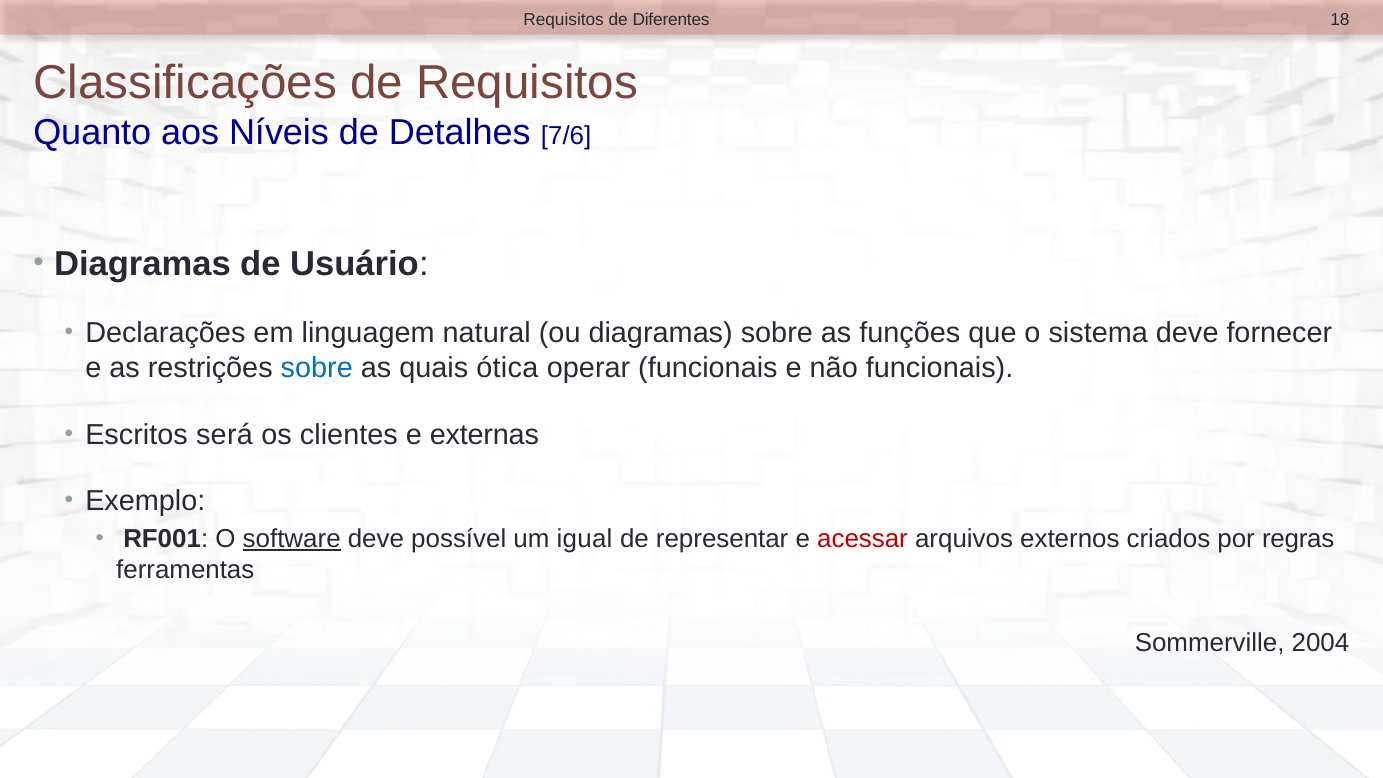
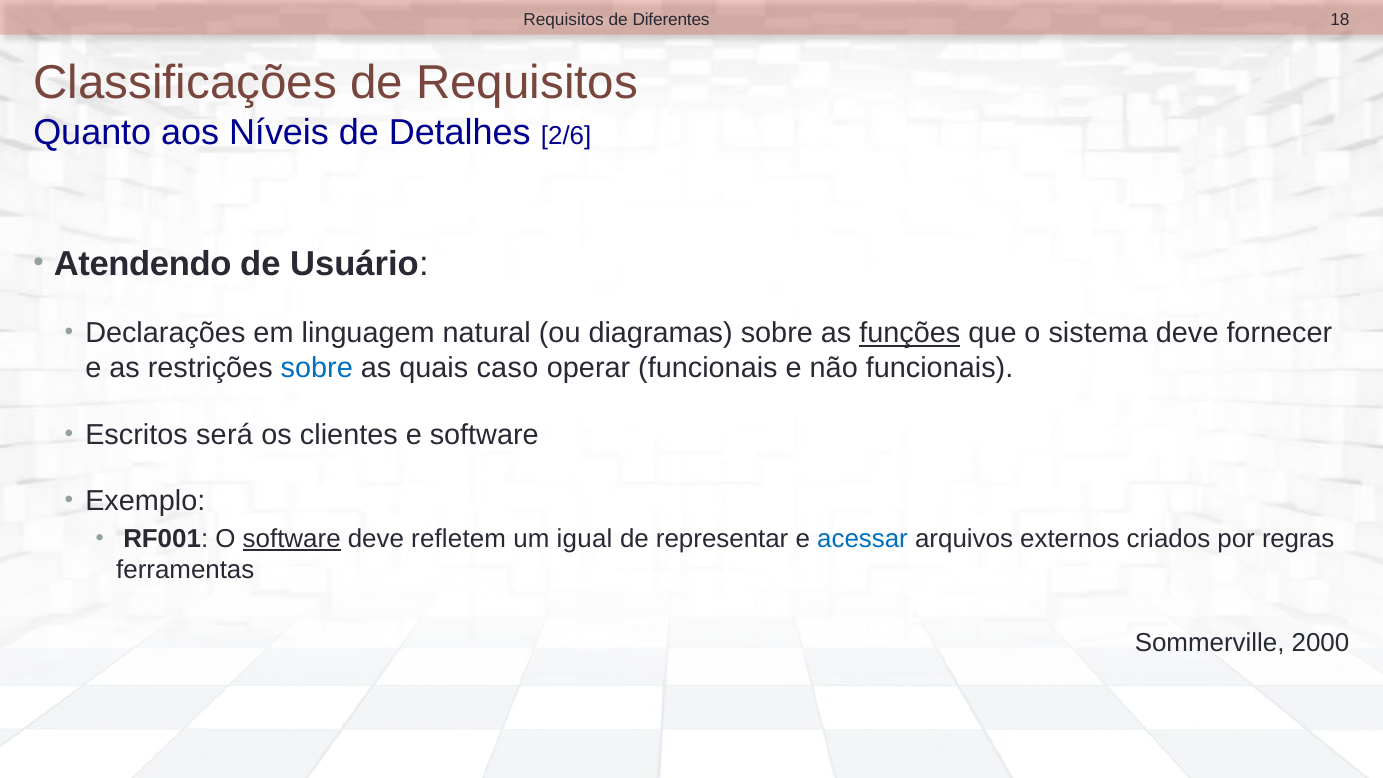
7/6: 7/6 -> 2/6
Diagramas at (142, 264): Diagramas -> Atendendo
funções underline: none -> present
ótica: ótica -> caso
e externas: externas -> software
possível: possível -> refletem
acessar colour: red -> blue
2004: 2004 -> 2000
